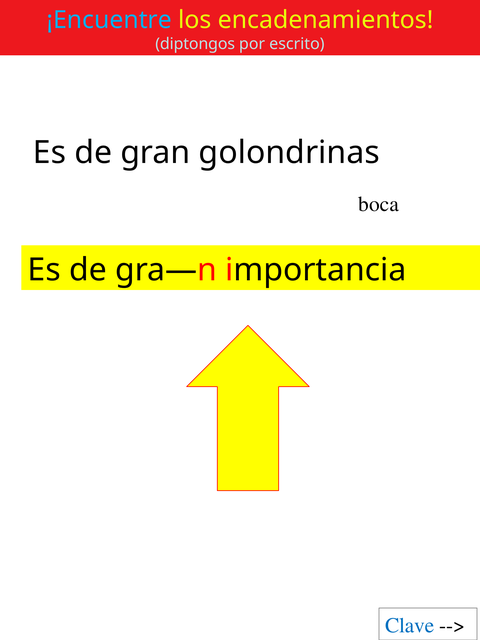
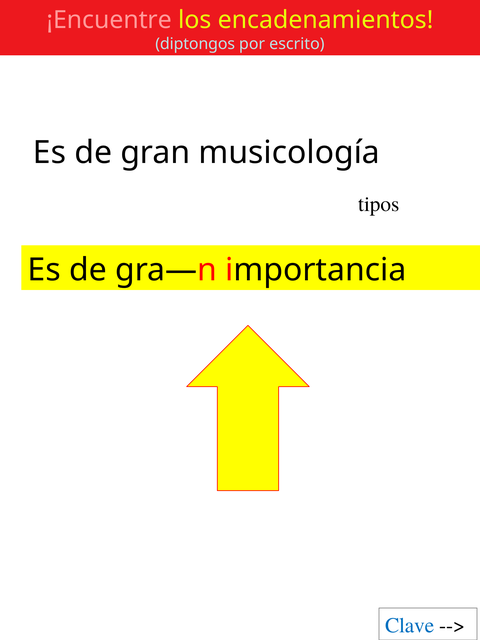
¡Encuentre colour: light blue -> pink
golondrinas: golondrinas -> musicología
boca: boca -> tipos
